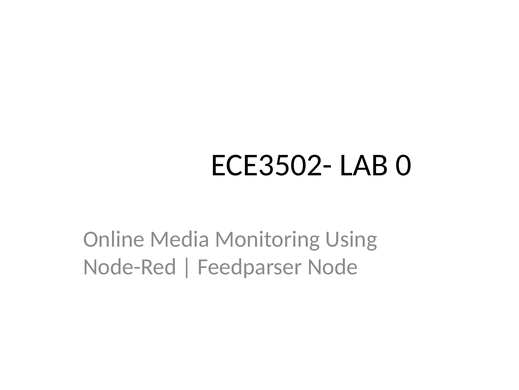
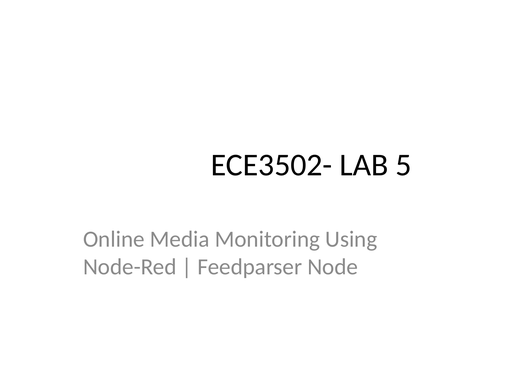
0: 0 -> 5
